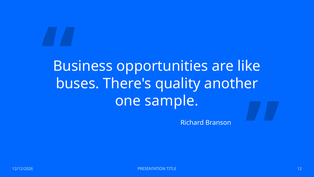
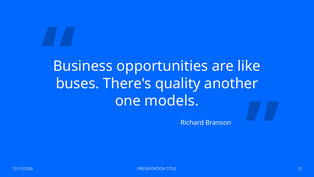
sample: sample -> models
